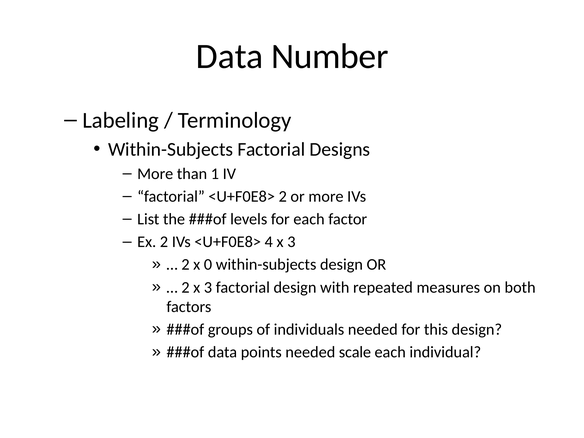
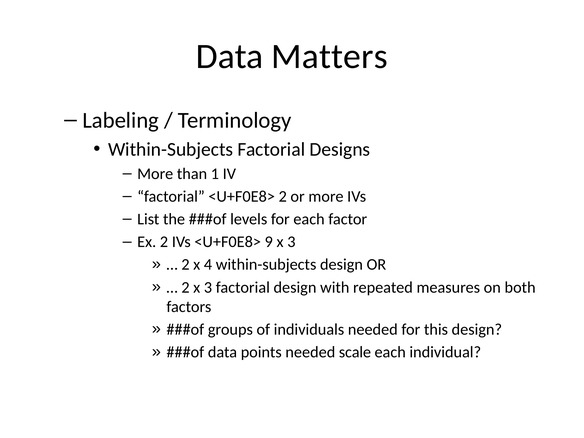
Number: Number -> Matters
4: 4 -> 9
0: 0 -> 4
